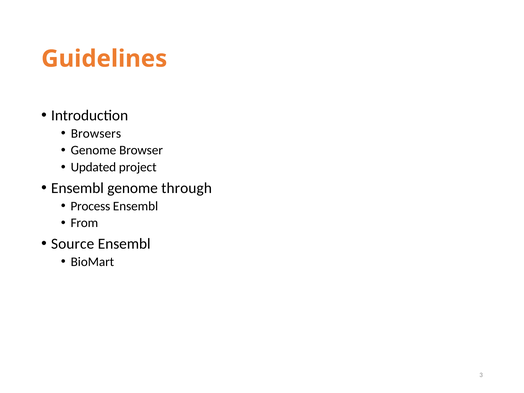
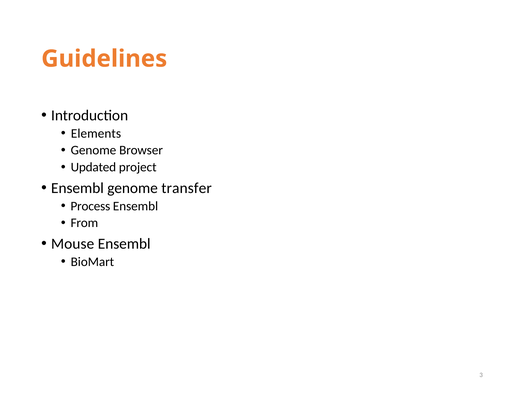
Browsers: Browsers -> Elements
through: through -> transfer
Source: Source -> Mouse
